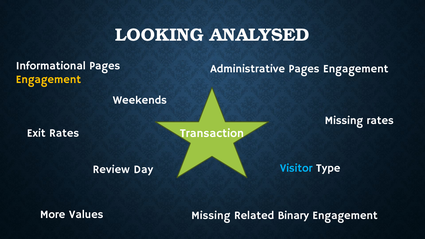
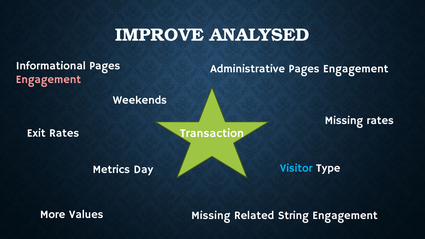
LOOKING: LOOKING -> IMPROVE
Engagement at (48, 79) colour: yellow -> pink
Review: Review -> Metrics
Binary: Binary -> String
